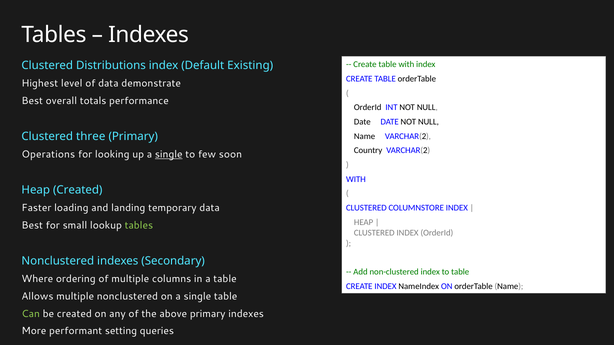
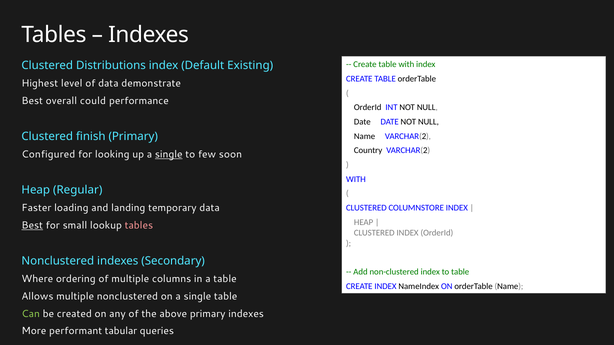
totals: totals -> could
three: three -> finish
Operations: Operations -> Configured
Heap Created: Created -> Regular
Best at (32, 226) underline: none -> present
tables at (139, 226) colour: light green -> pink
setting: setting -> tabular
